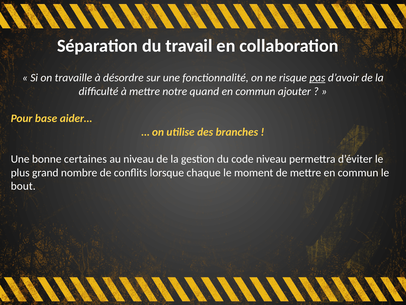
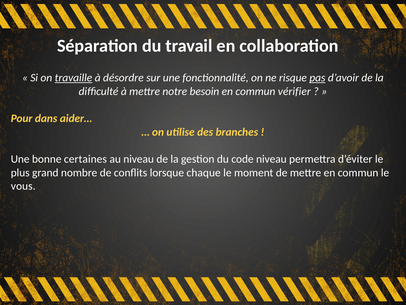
travaille underline: none -> present
quand: quand -> besoin
ajouter: ajouter -> vérifier
base: base -> dans
bout: bout -> vous
